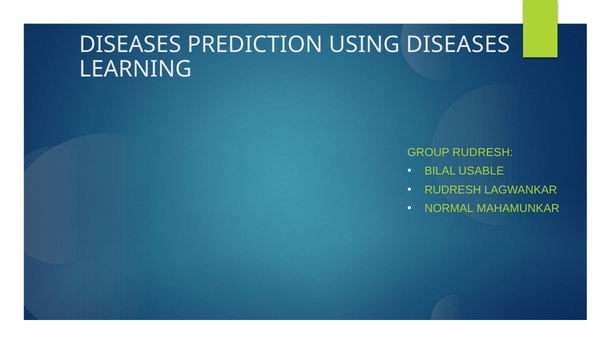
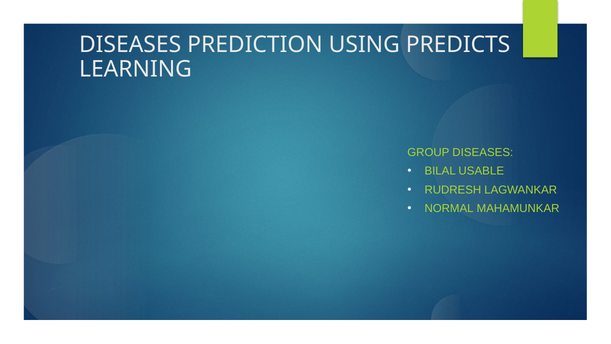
USING DISEASES: DISEASES -> PREDICTS
GROUP RUDRESH: RUDRESH -> DISEASES
